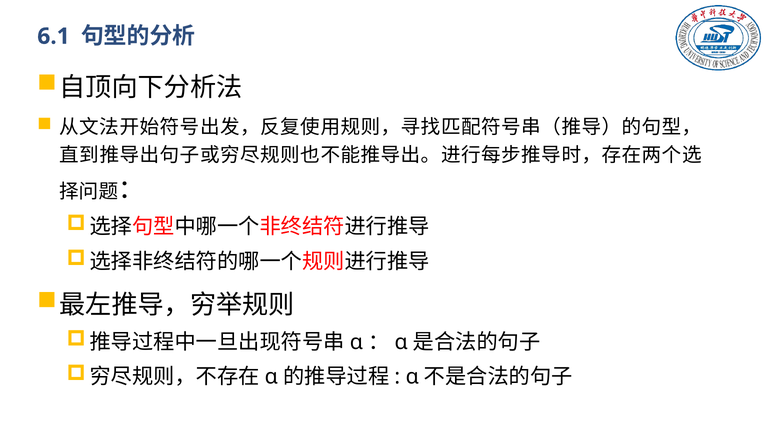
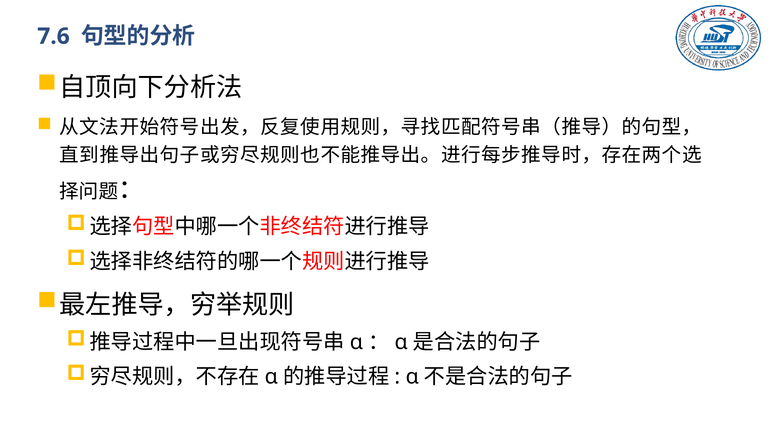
6.1: 6.1 -> 7.6
